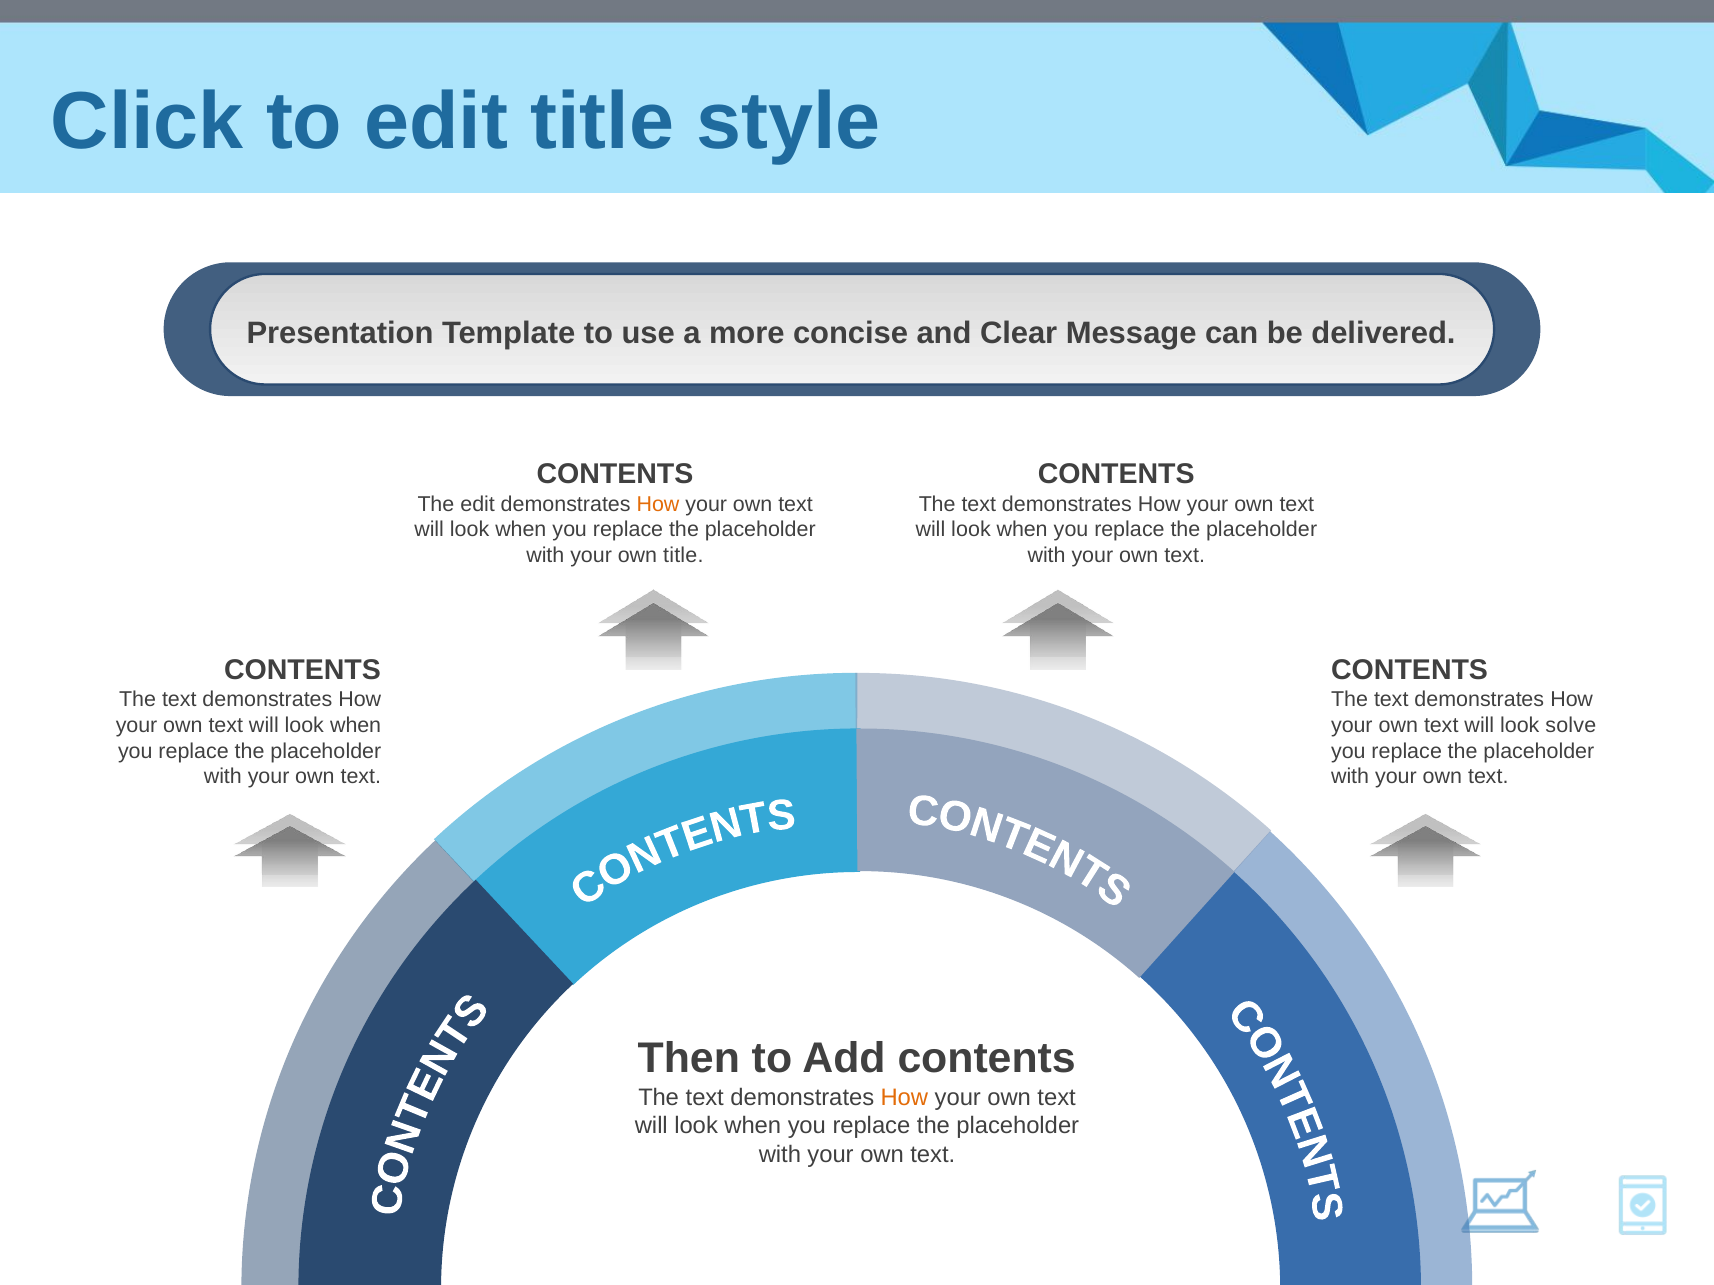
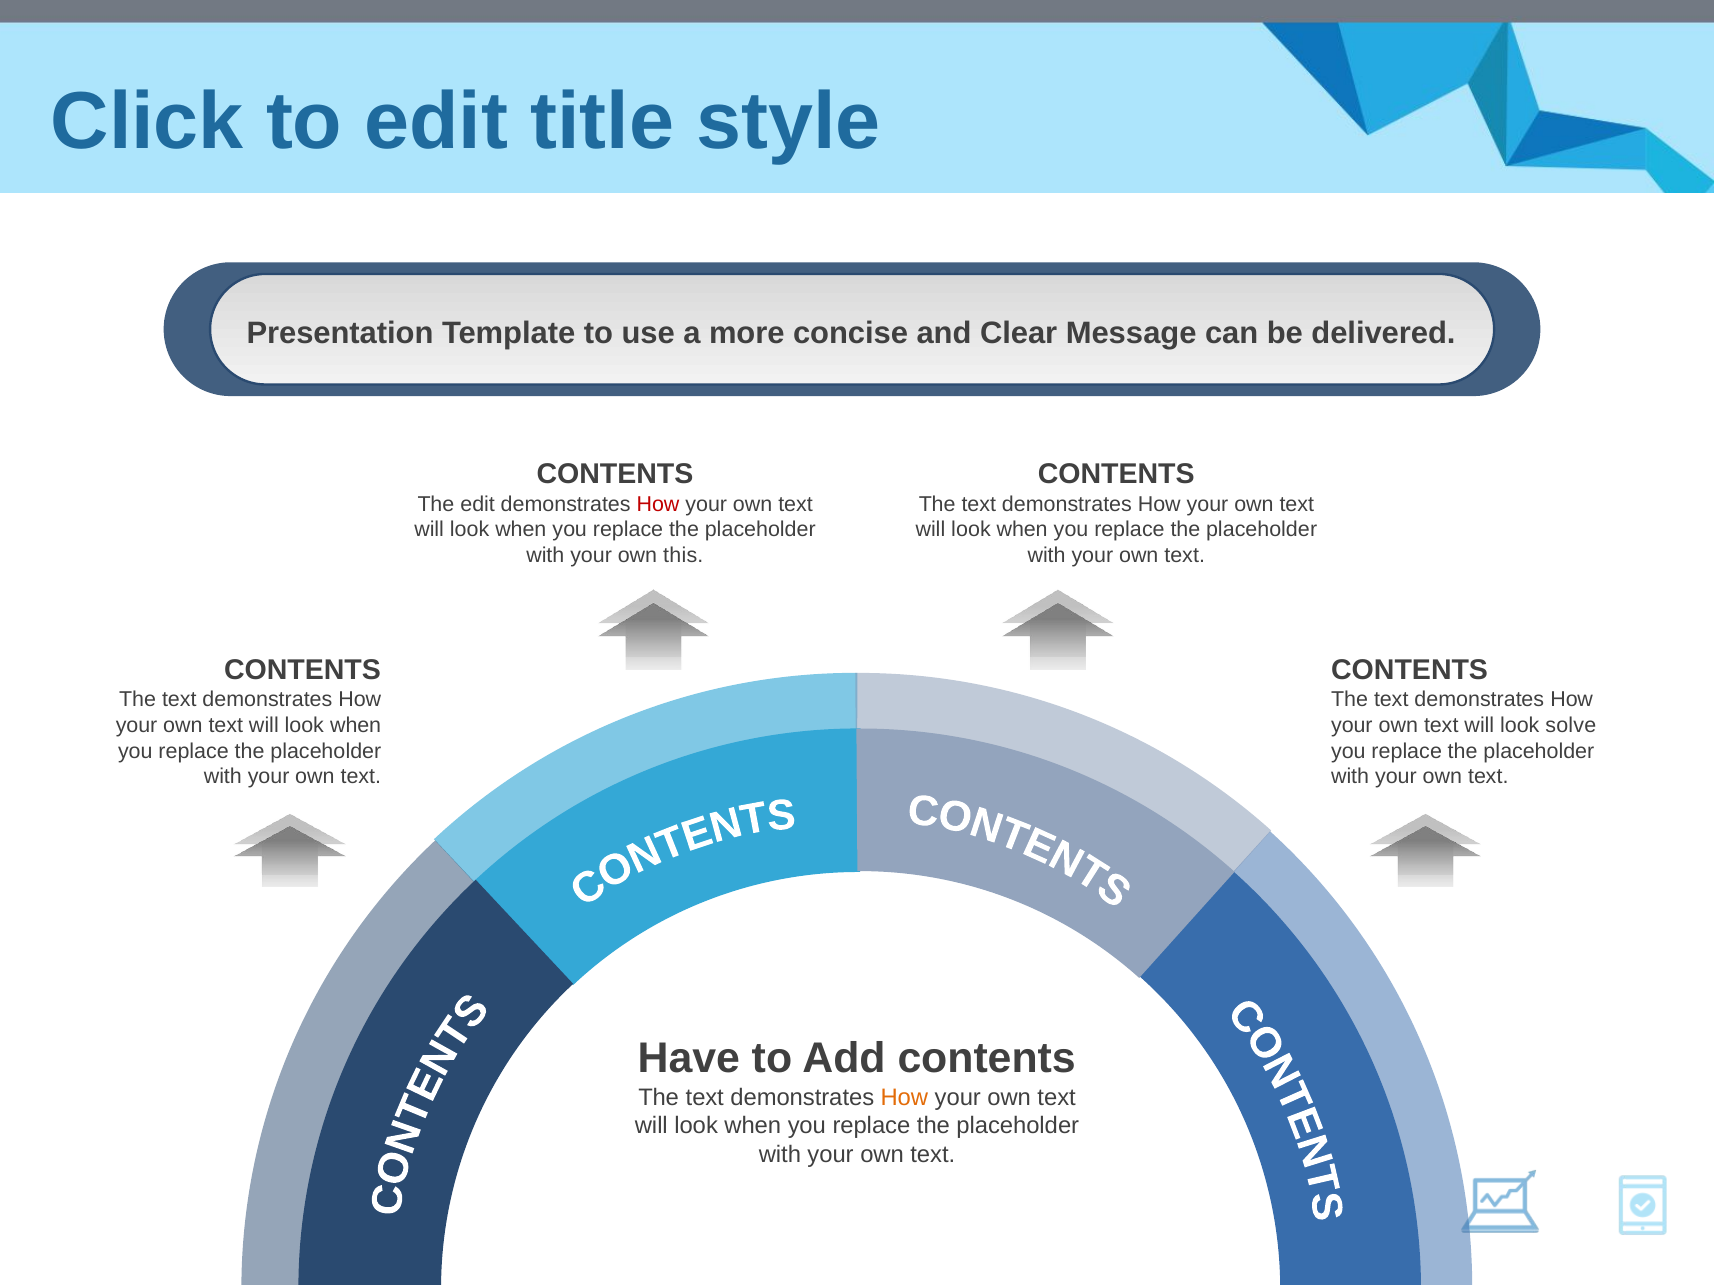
How at (658, 504) colour: orange -> red
own title: title -> this
Then: Then -> Have
